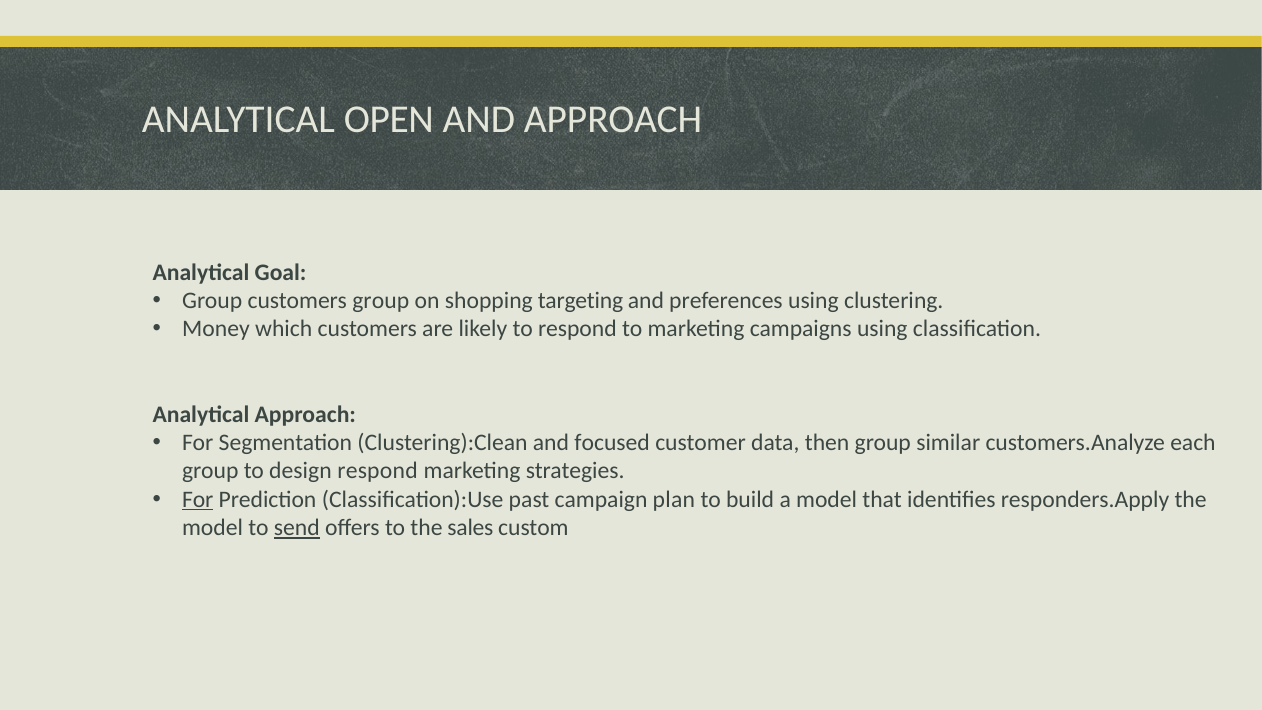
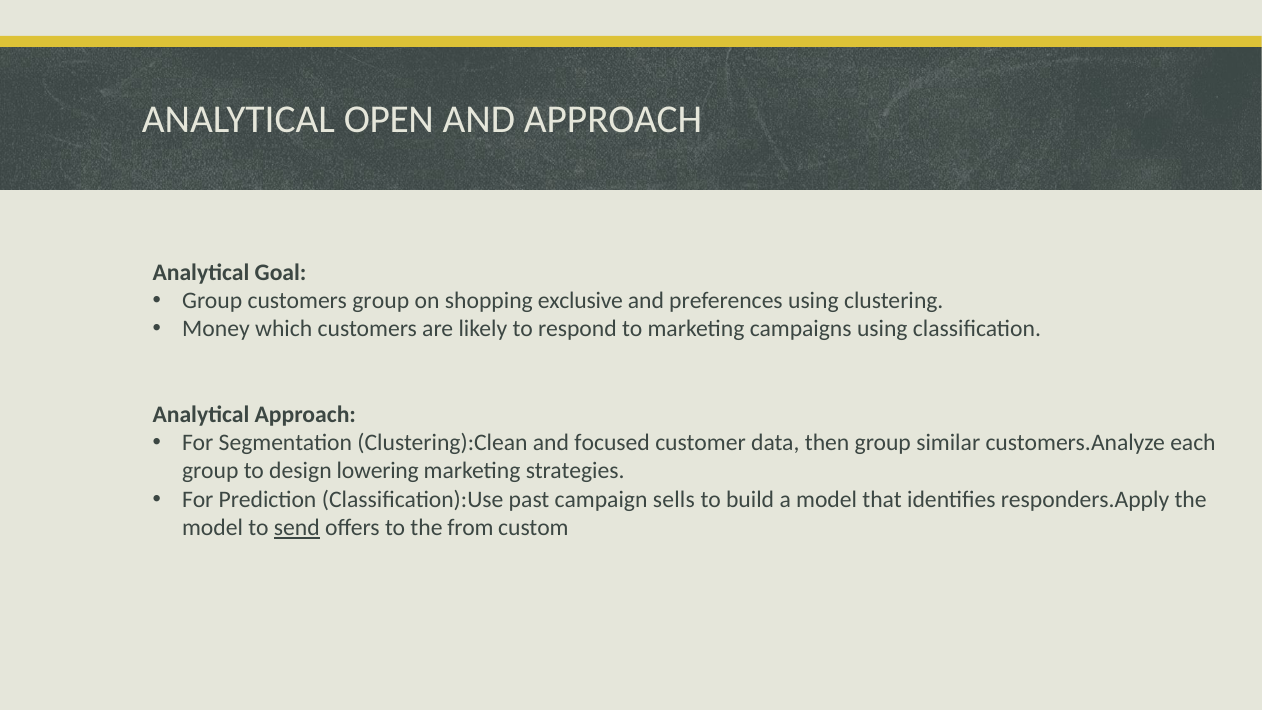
targeting: targeting -> exclusive
design respond: respond -> lowering
For at (198, 499) underline: present -> none
plan: plan -> sells
sales: sales -> from
